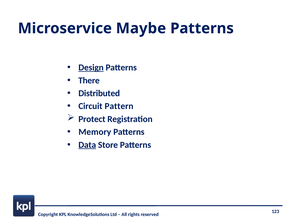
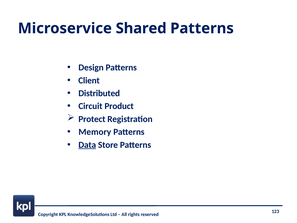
Maybe: Maybe -> Shared
Design underline: present -> none
There: There -> Client
Pattern: Pattern -> Product
